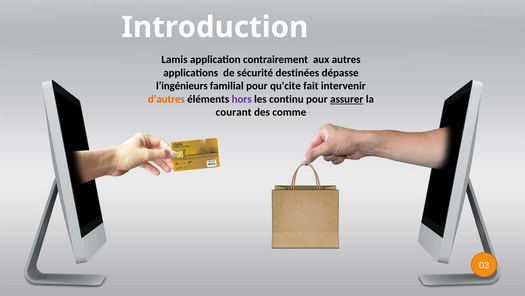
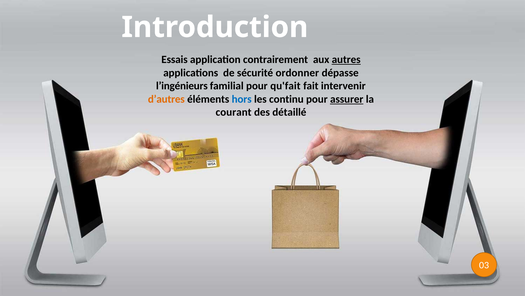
Lamis: Lamis -> Essais
autres underline: none -> present
destinées: destinées -> ordonner
qu'cite: qu'cite -> qu'fait
hors colour: purple -> blue
comme: comme -> détaillé
